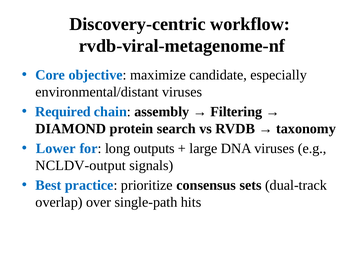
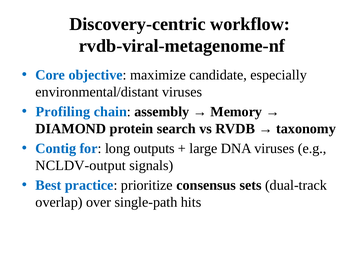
Required: Required -> Profiling
Filtering: Filtering -> Memory
Lower: Lower -> Contig
